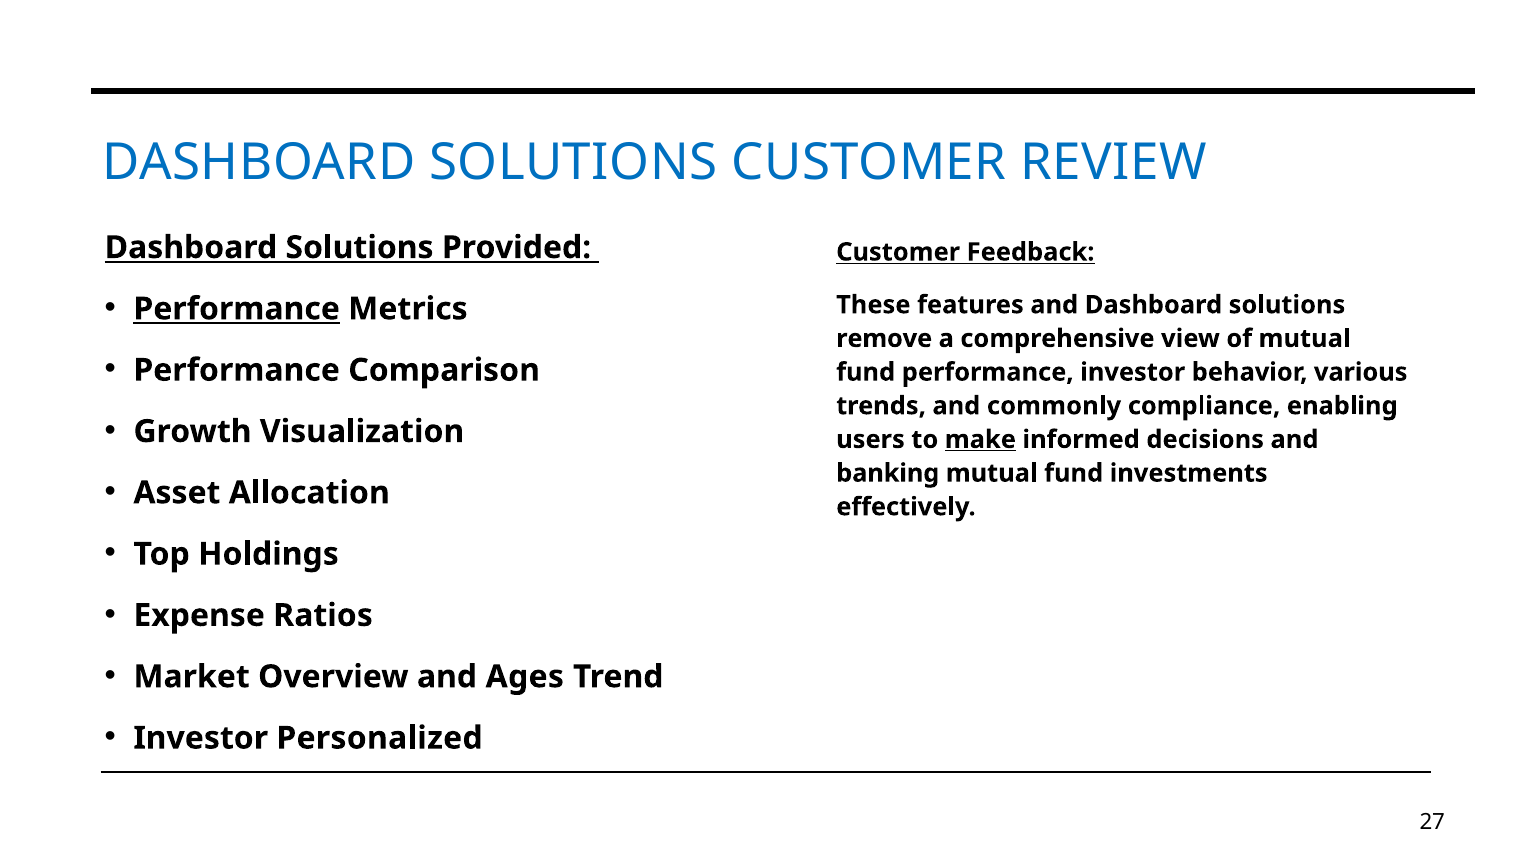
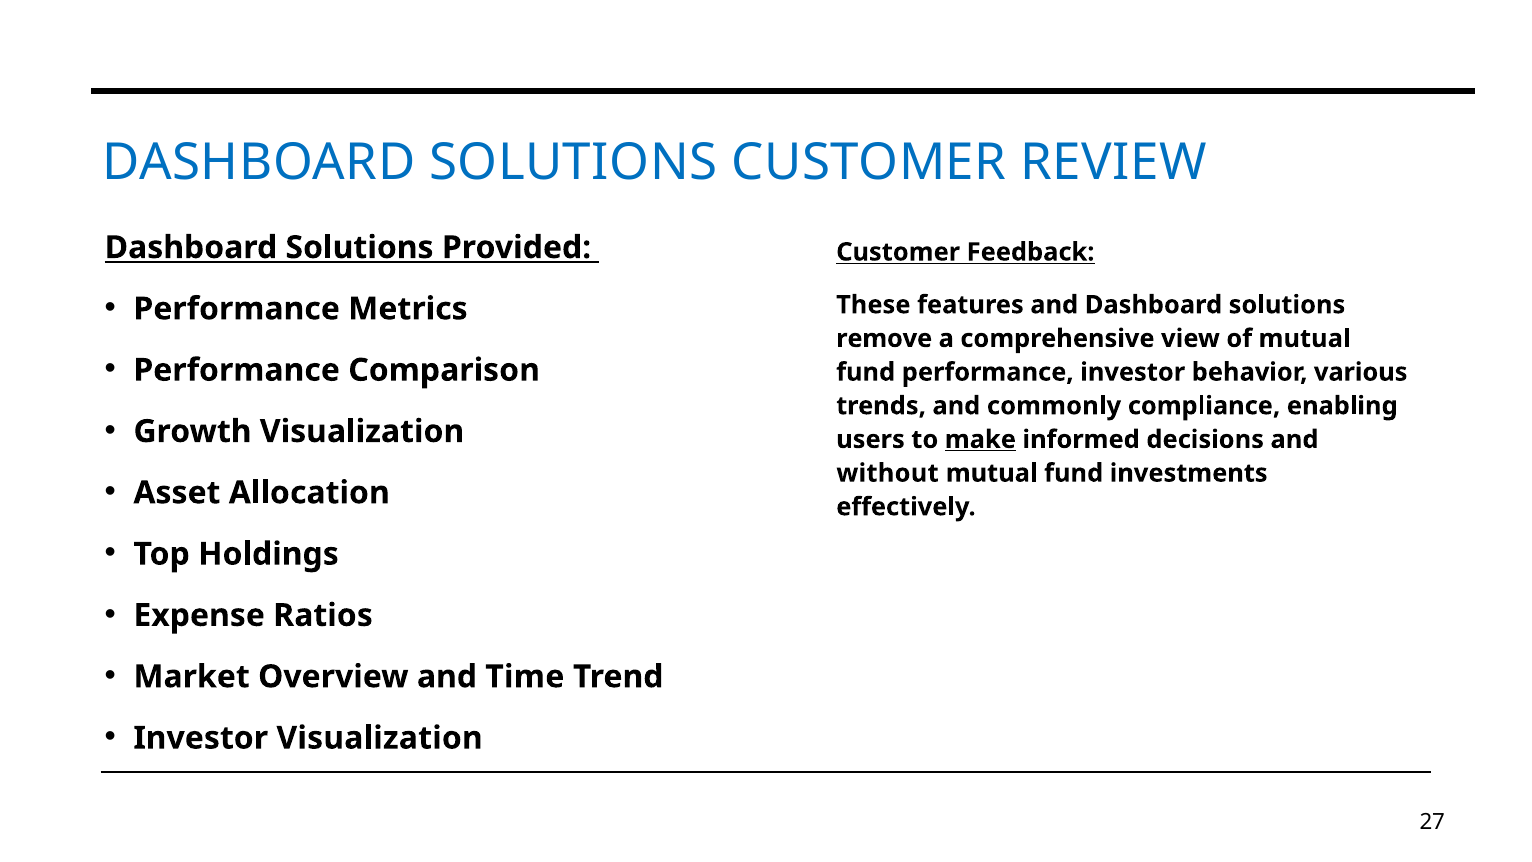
Performance at (237, 309) underline: present -> none
banking: banking -> without
Ages: Ages -> Time
Investor Personalized: Personalized -> Visualization
